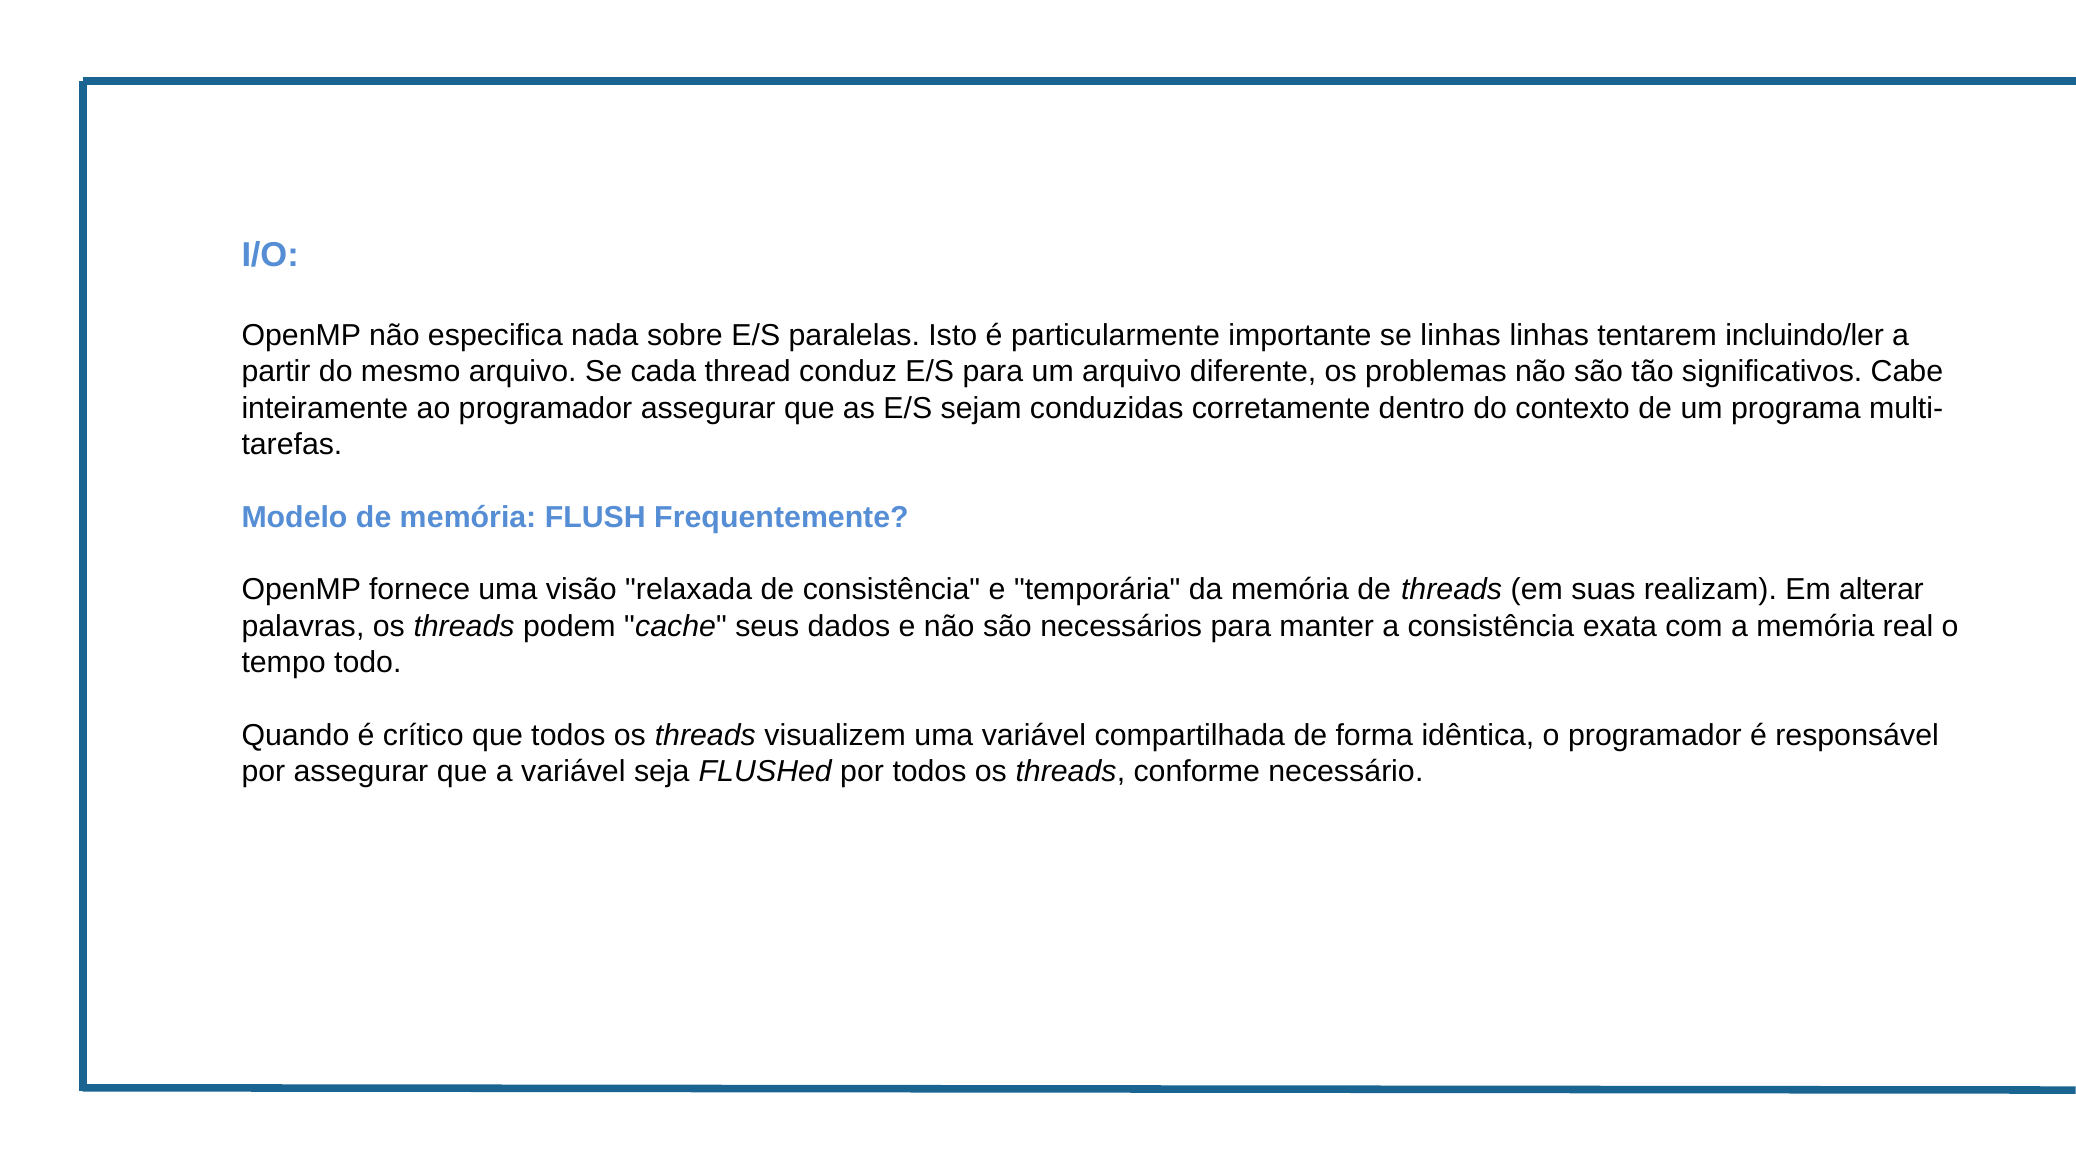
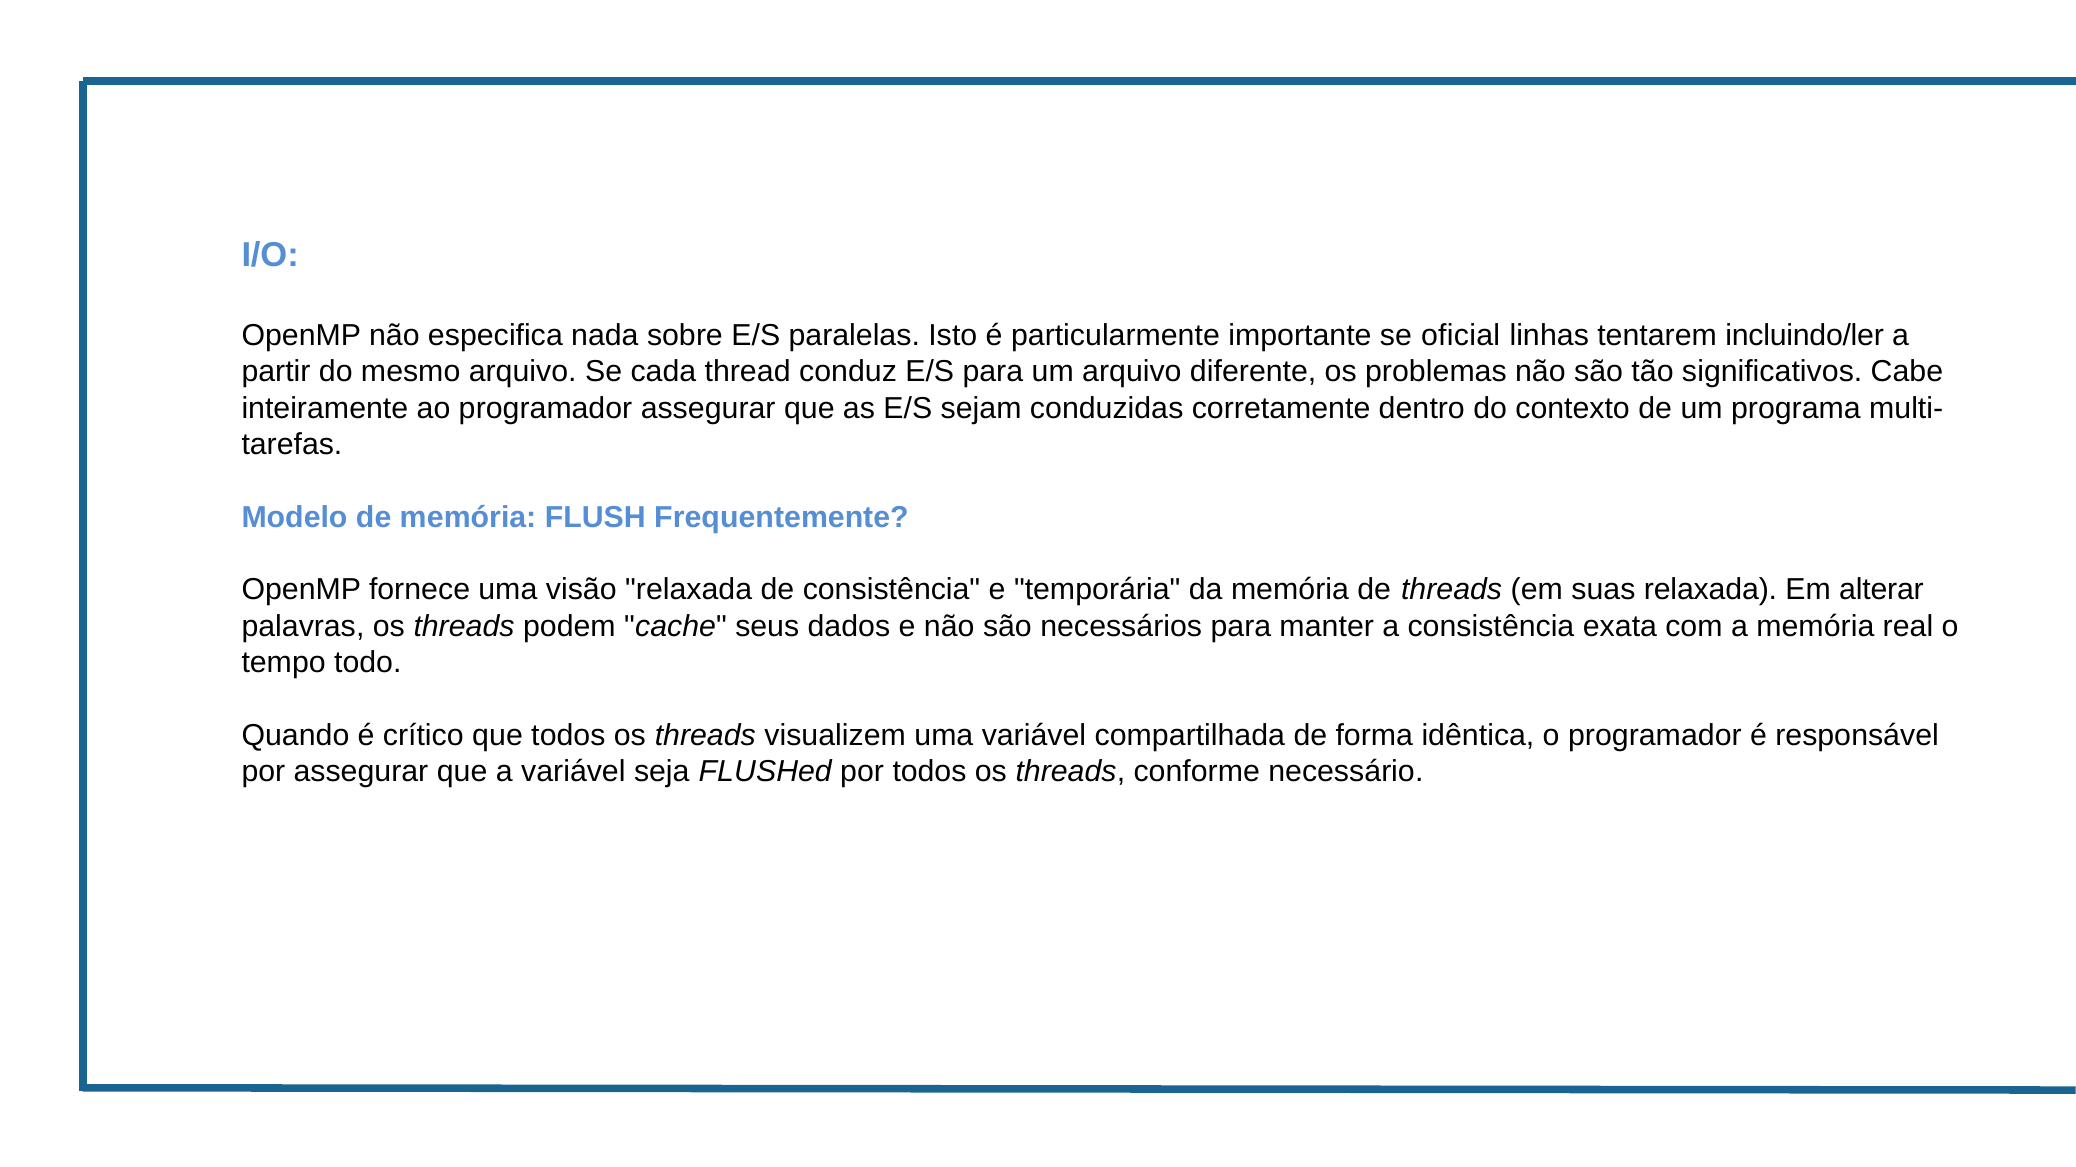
se linhas: linhas -> oficial
suas realizam: realizam -> relaxada
